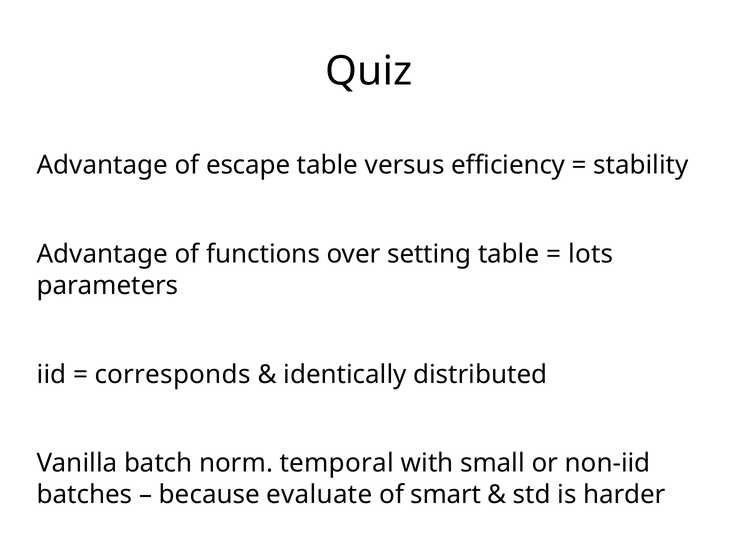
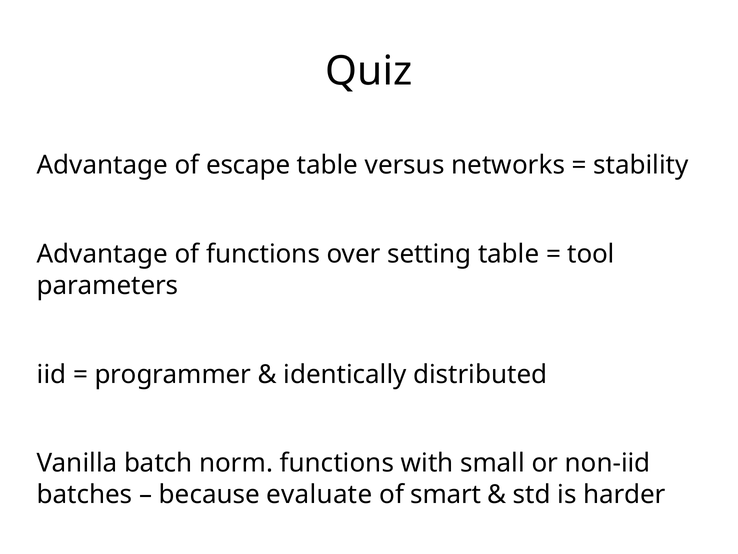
efficiency: efficiency -> networks
lots: lots -> tool
corresponds: corresponds -> programmer
norm temporal: temporal -> functions
